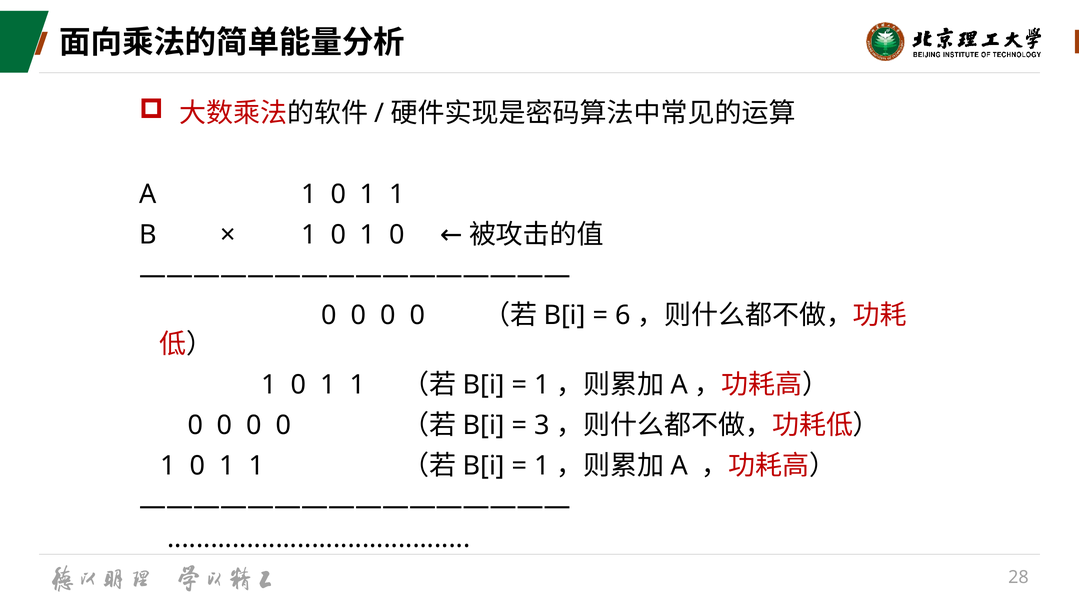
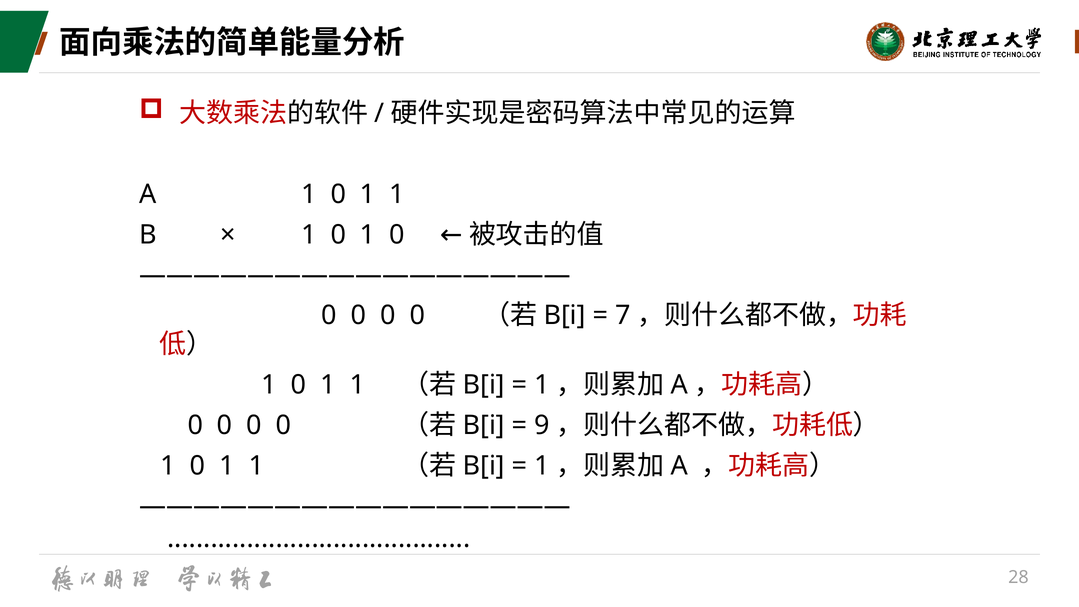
6: 6 -> 7
3: 3 -> 9
